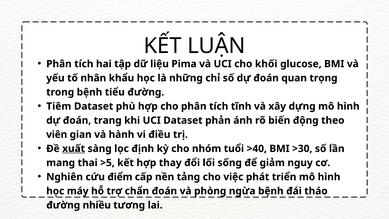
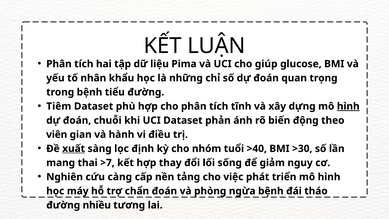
khối: khối -> giúp
hình at (348, 106) underline: none -> present
trang: trang -> chuỗi
>5: >5 -> >7
điểm: điểm -> càng
